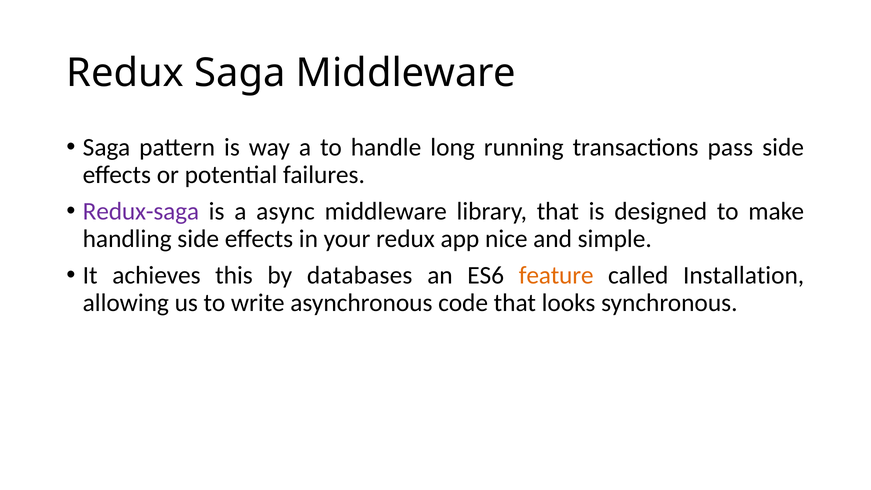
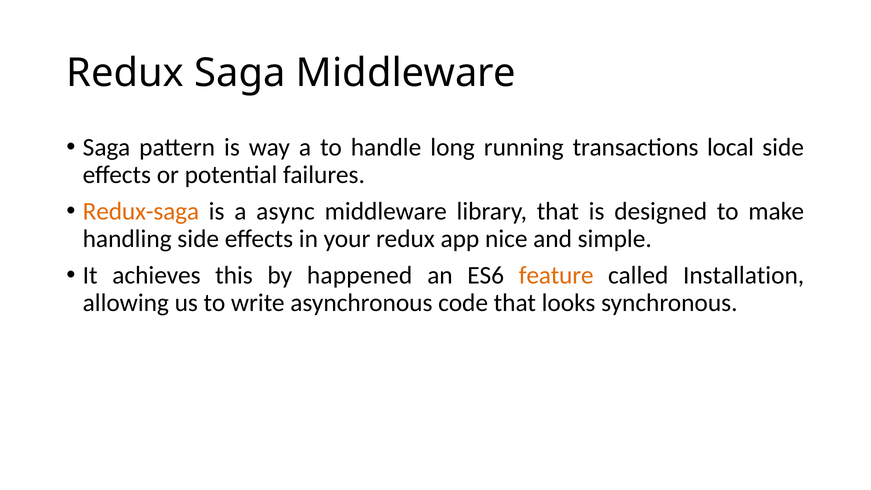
pass: pass -> local
Redux-saga colour: purple -> orange
databases: databases -> happened
